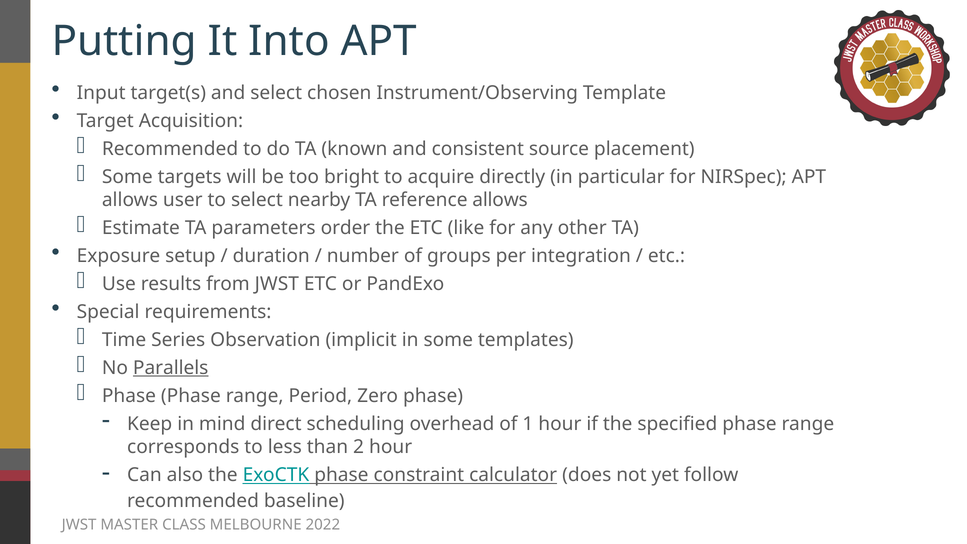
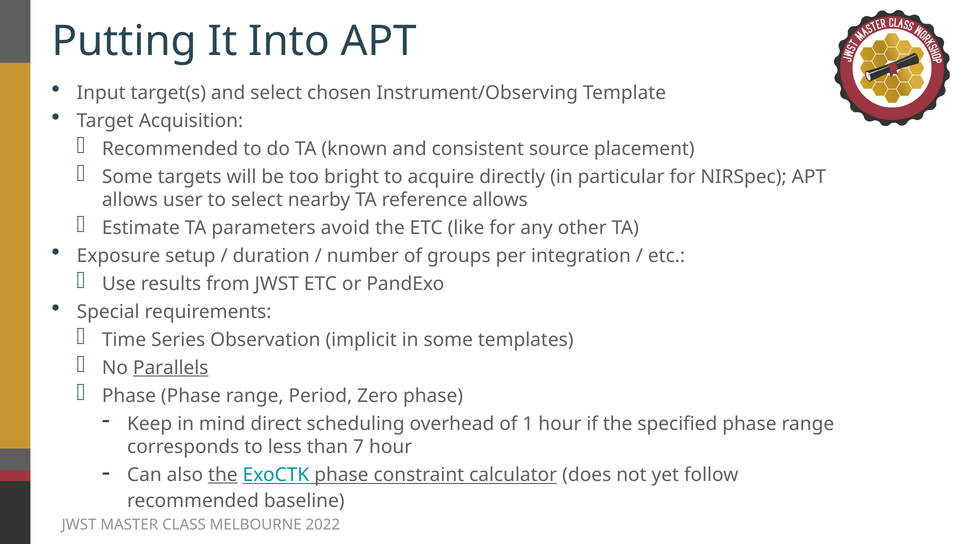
order: order -> avoid
2: 2 -> 7
the at (223, 475) underline: none -> present
